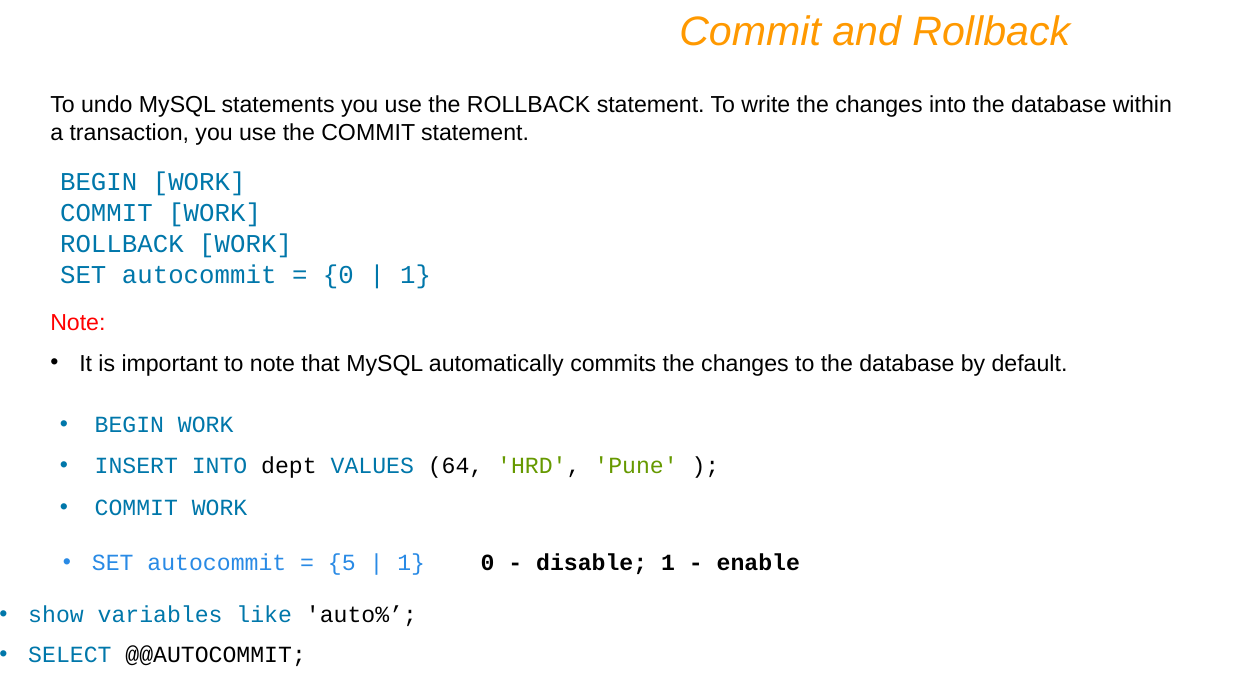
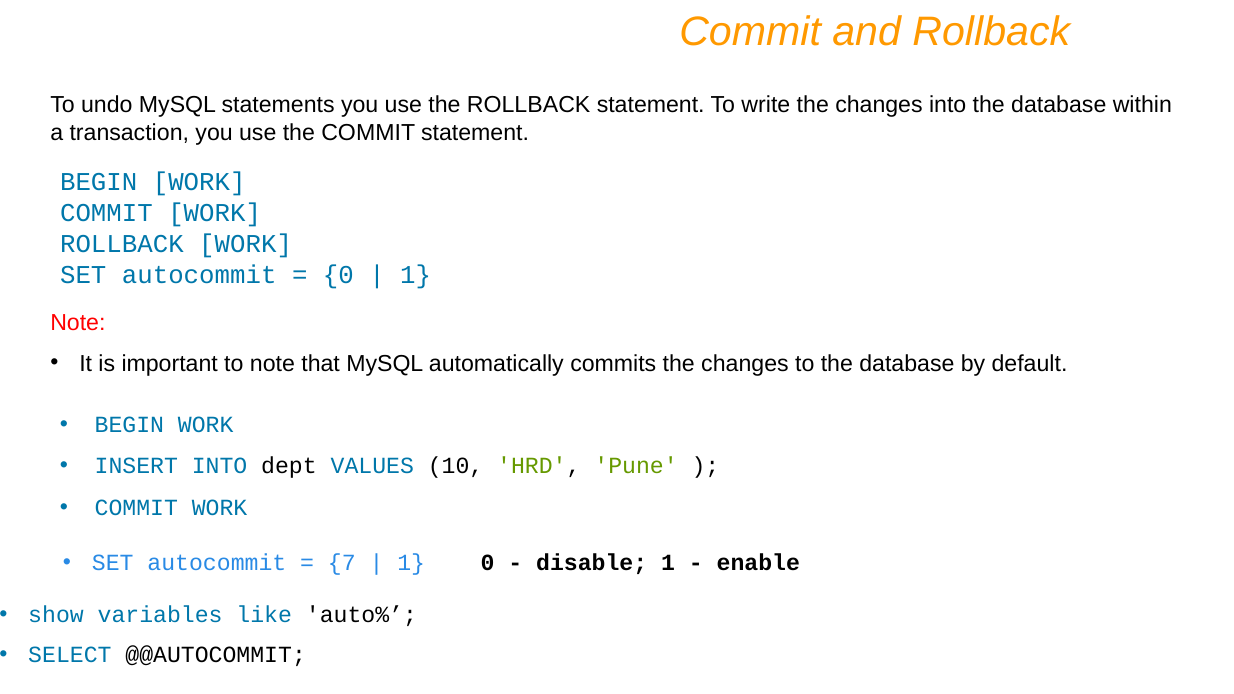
64: 64 -> 10
5: 5 -> 7
